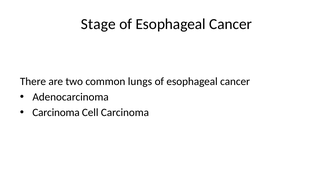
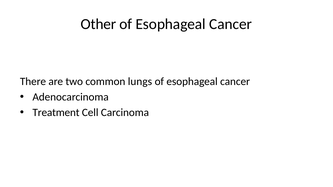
Stage: Stage -> Other
Carcinoma at (56, 113): Carcinoma -> Treatment
